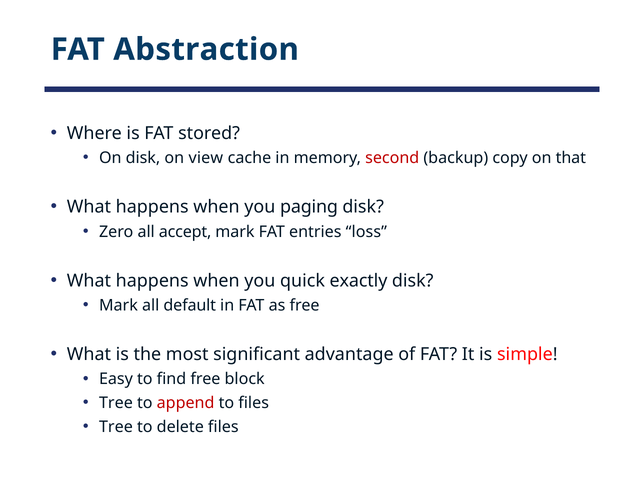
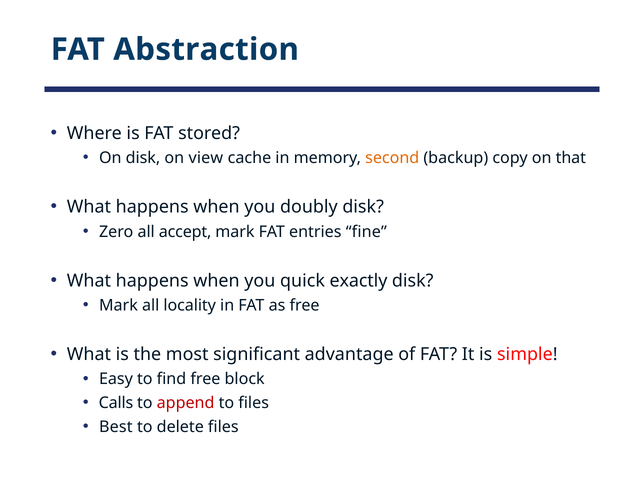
second colour: red -> orange
paging: paging -> doubly
loss: loss -> fine
default: default -> locality
Tree at (116, 403): Tree -> Calls
Tree at (116, 427): Tree -> Best
